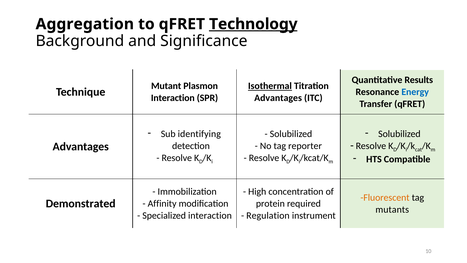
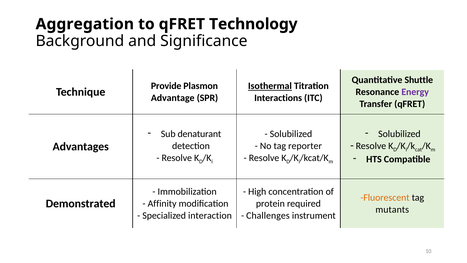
Technology underline: present -> none
Results: Results -> Shuttle
Mutant: Mutant -> Provide
Energy colour: blue -> purple
Interaction at (173, 98): Interaction -> Advantage
Advantages at (278, 98): Advantages -> Interactions
identifying: identifying -> denaturant
Regulation: Regulation -> Challenges
